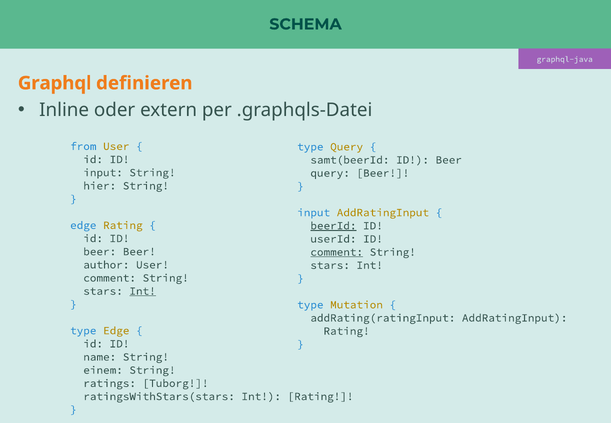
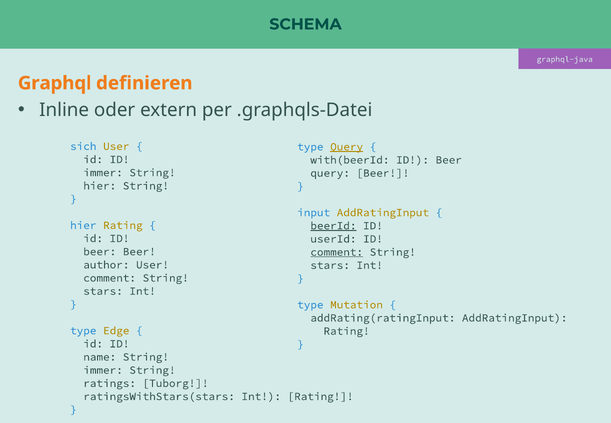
from: from -> sich
Query at (347, 147) underline: none -> present
samt(beerId: samt(beerId -> with(beerId
input at (103, 173): input -> immer
edge at (83, 225): edge -> hier
Int at (143, 291) underline: present -> none
einem at (103, 370): einem -> immer
